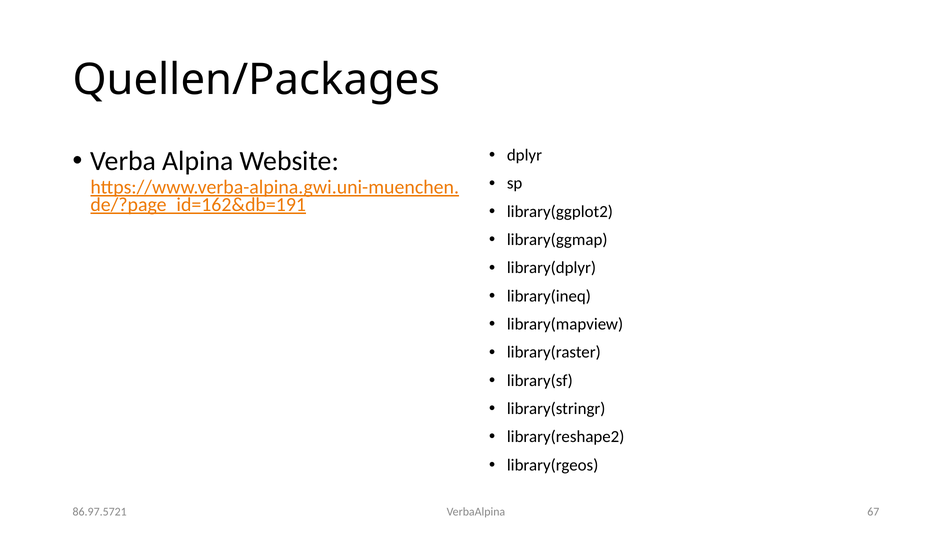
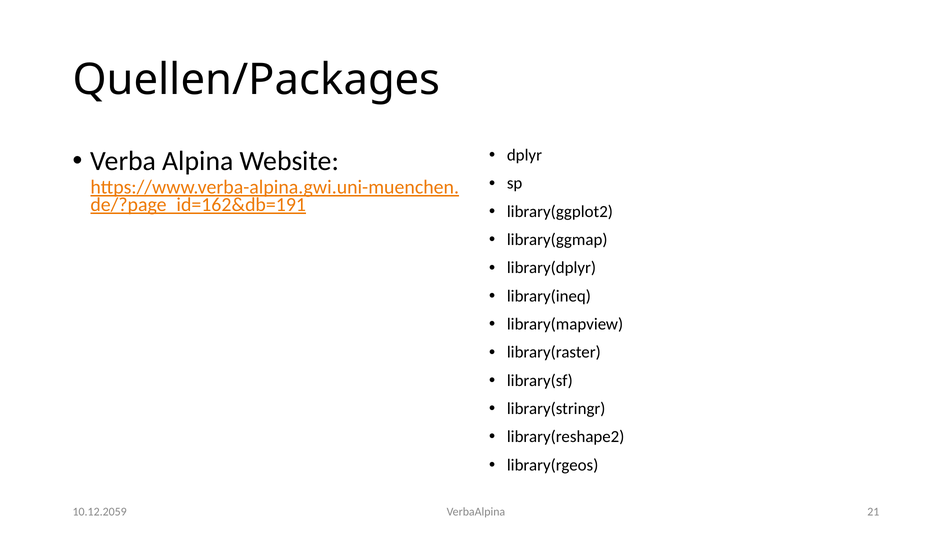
67: 67 -> 21
86.97.5721: 86.97.5721 -> 10.12.2059
